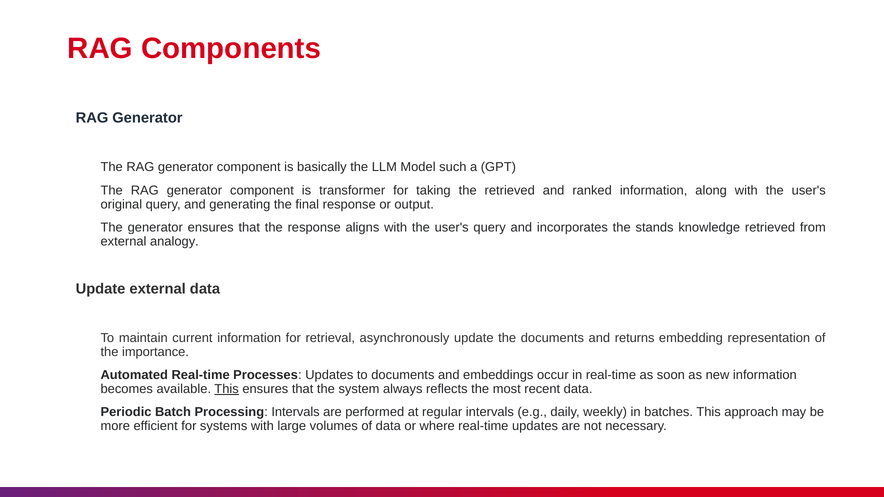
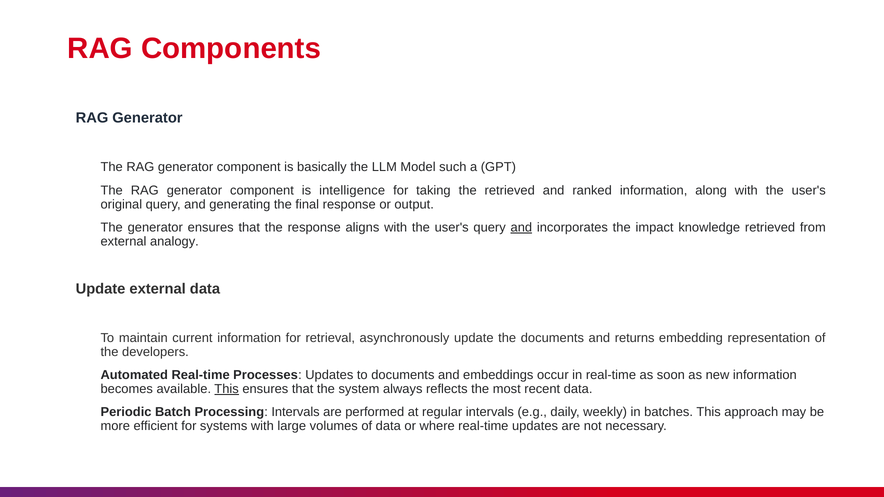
transformer: transformer -> intelligence
and at (521, 228) underline: none -> present
stands: stands -> impact
importance: importance -> developers
